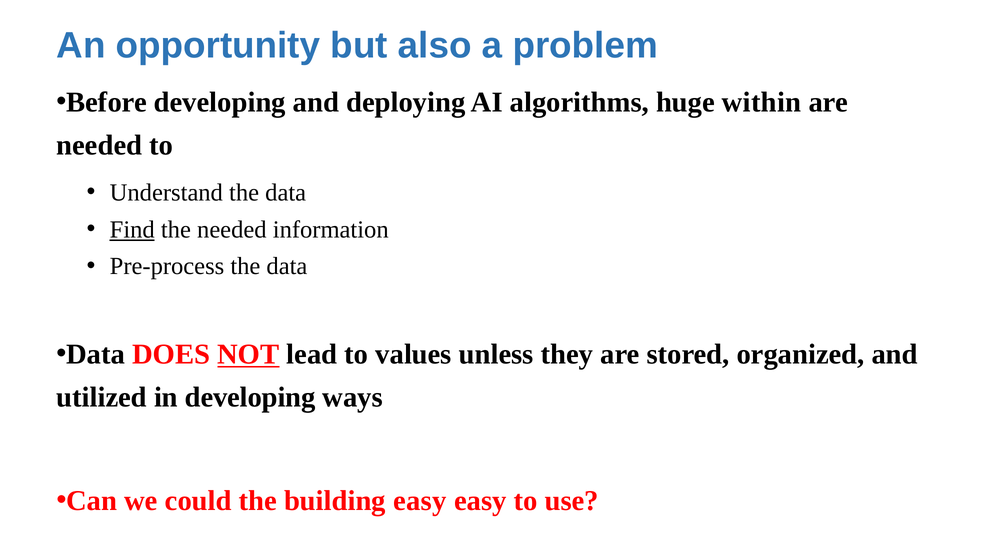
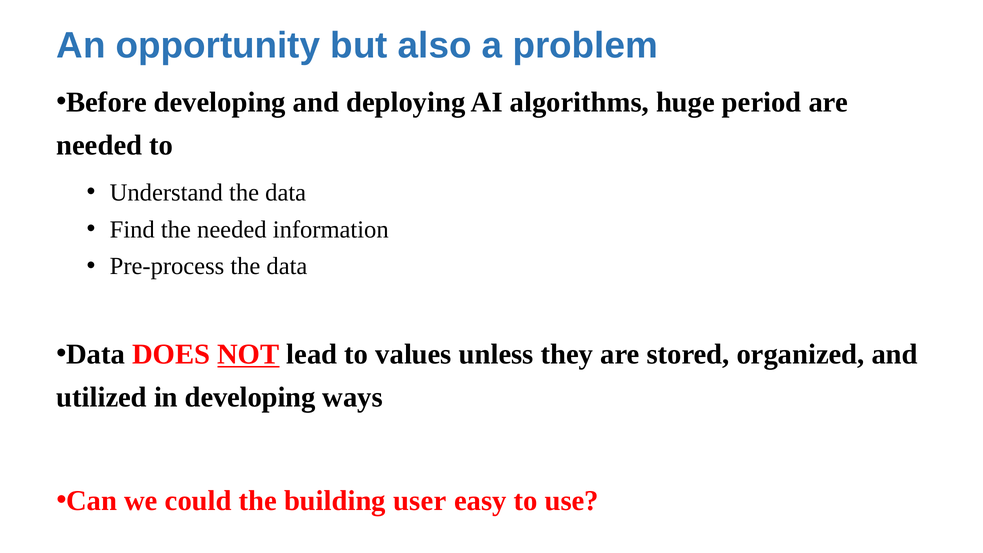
within: within -> period
Find underline: present -> none
building easy: easy -> user
